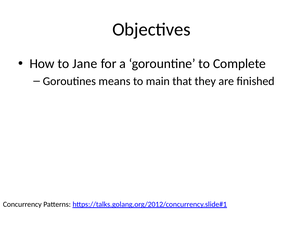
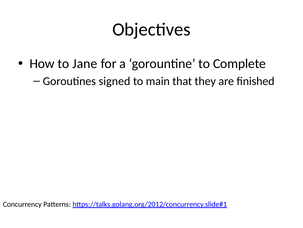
means: means -> signed
